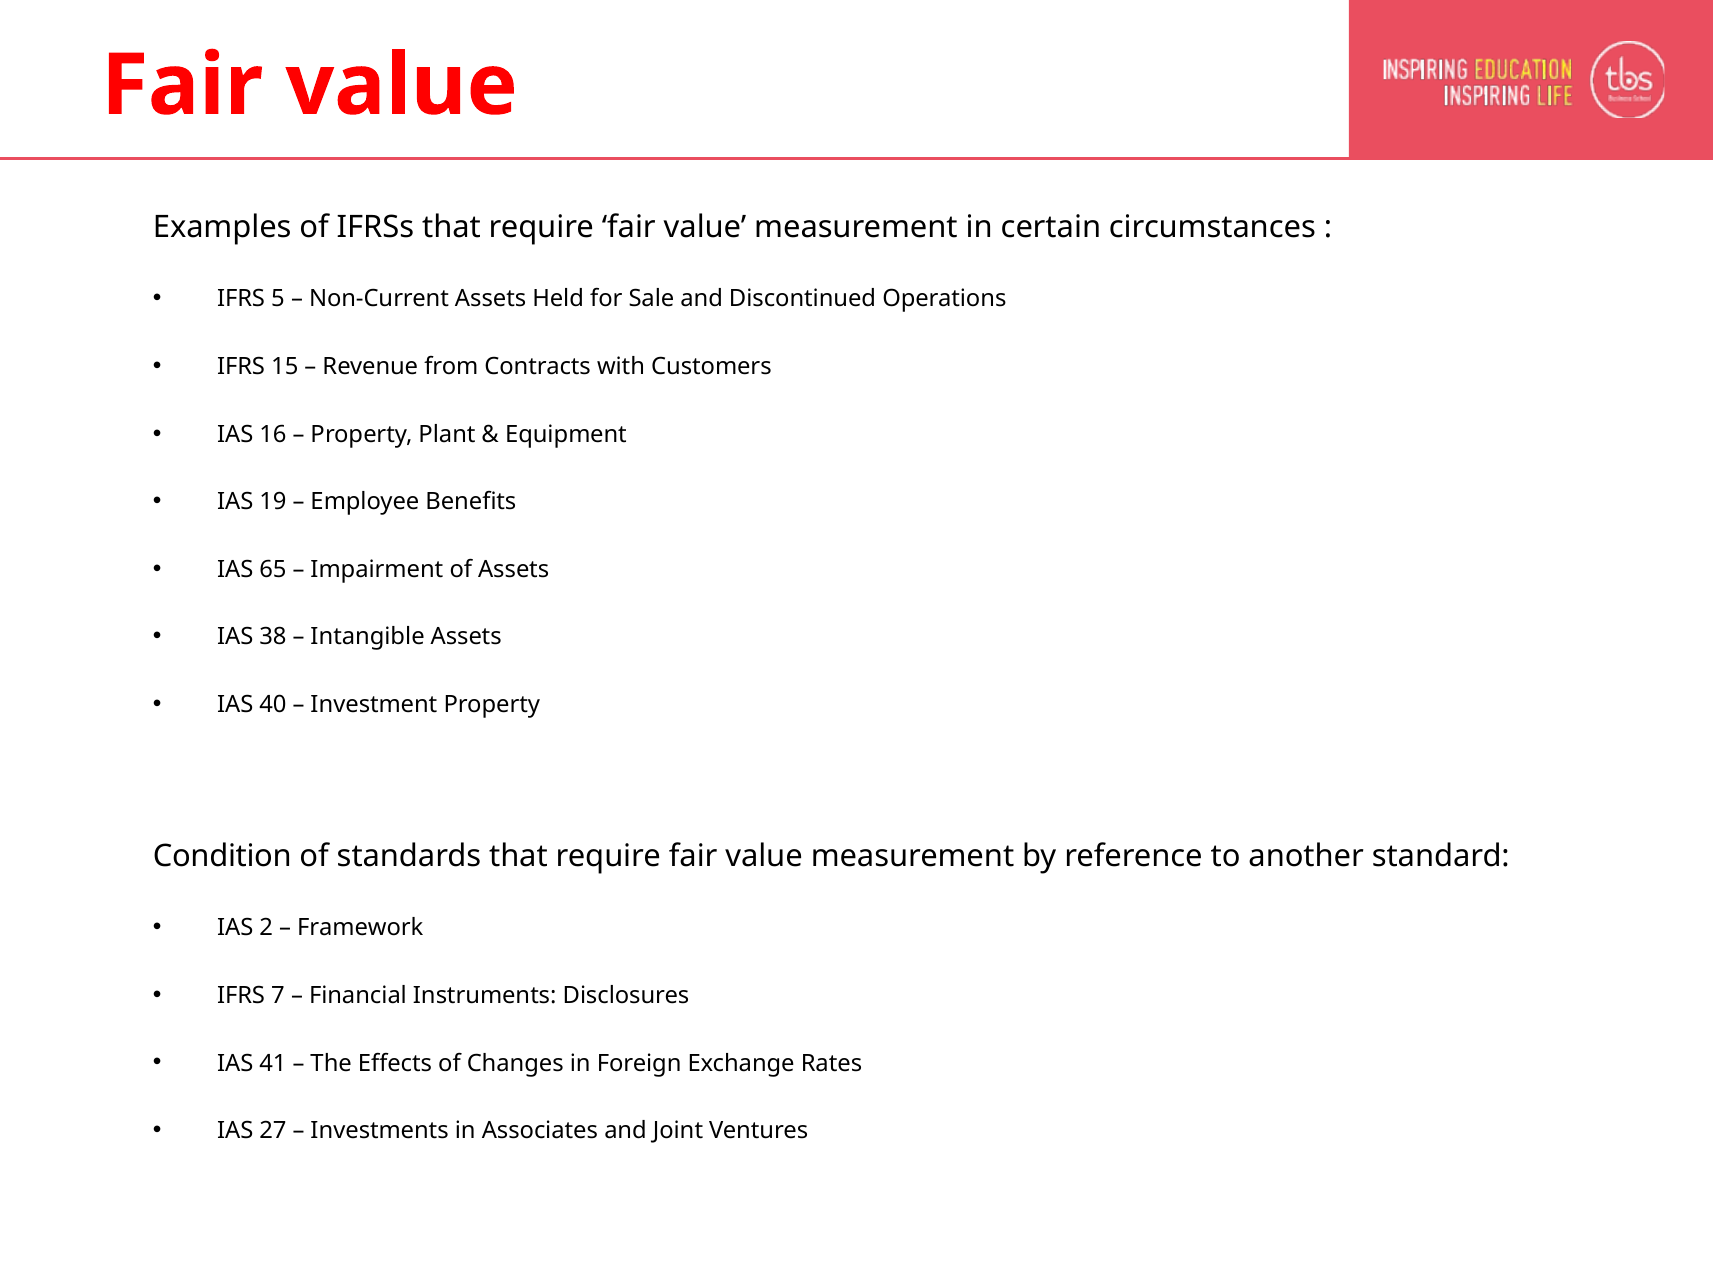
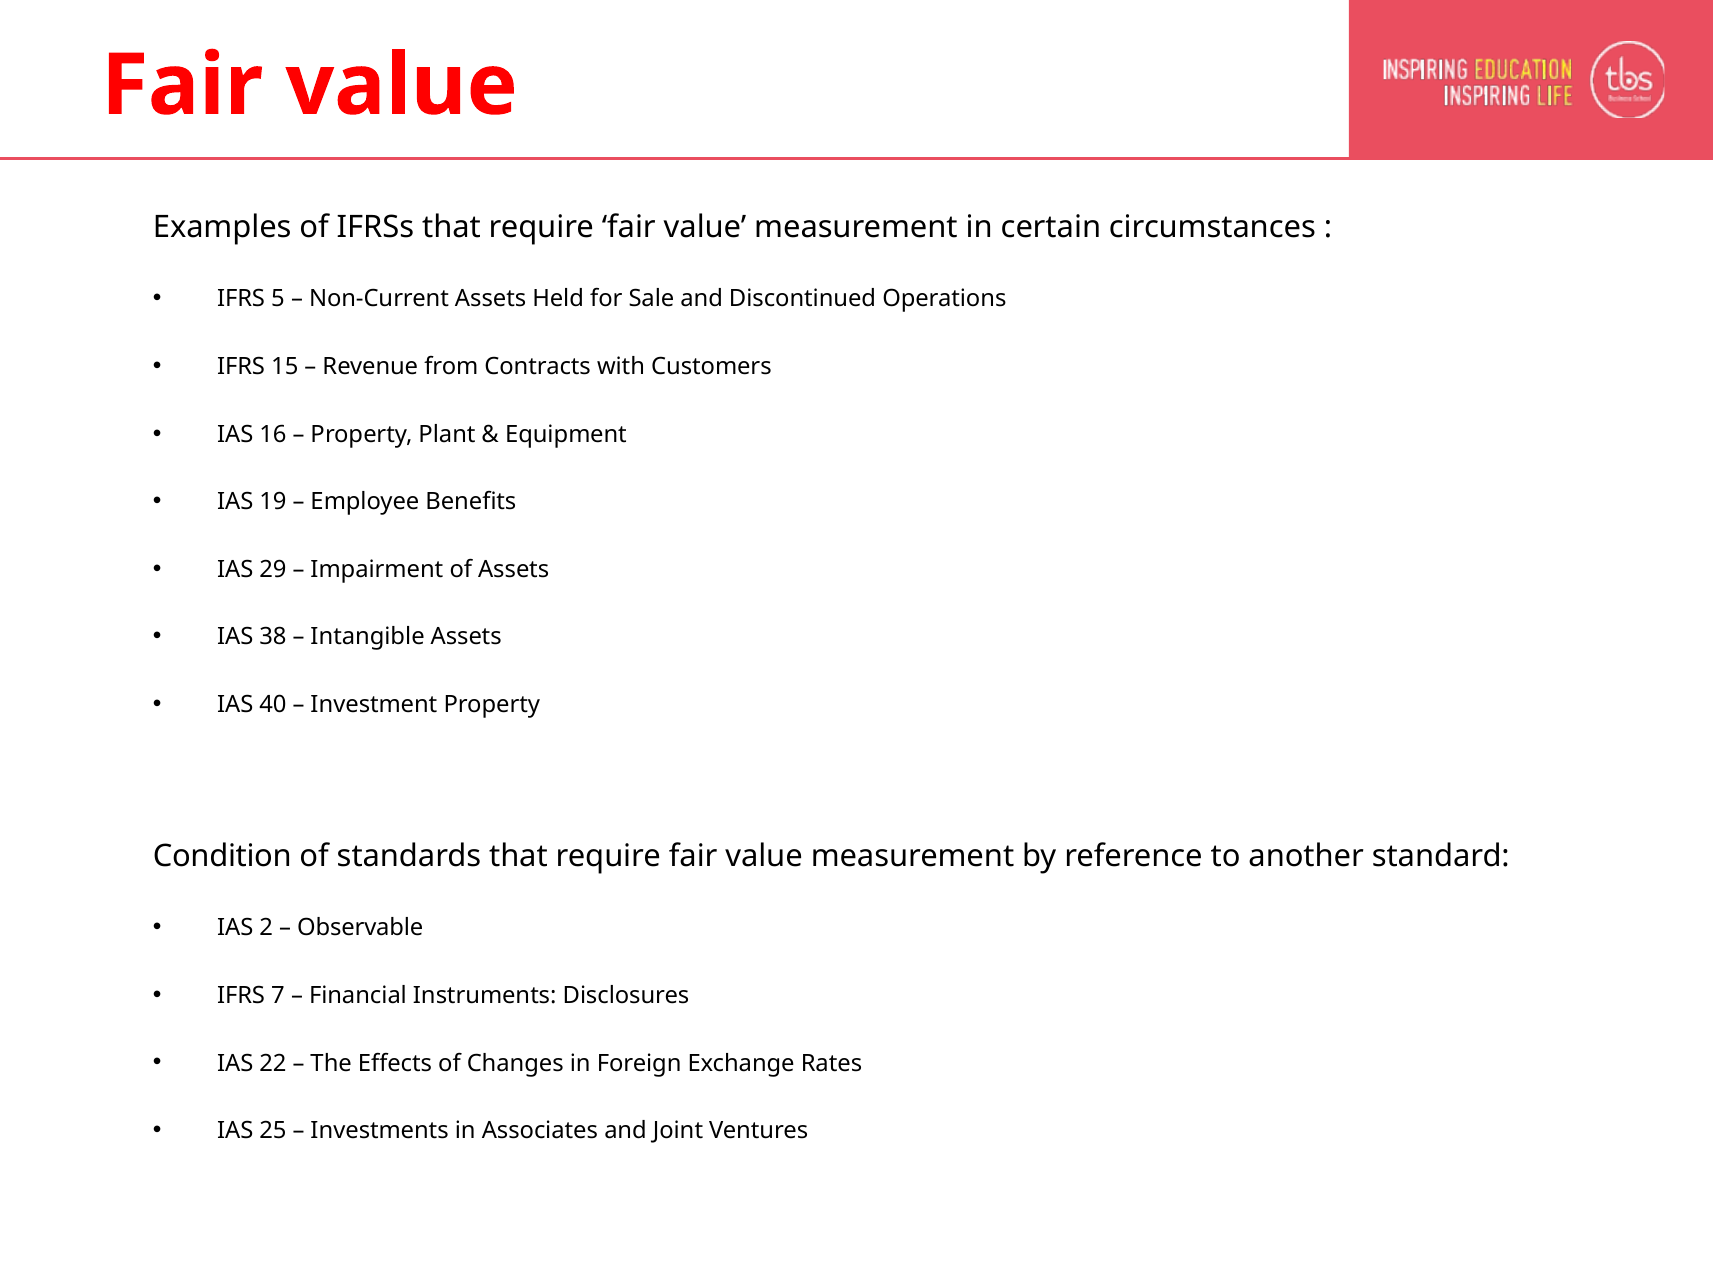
65: 65 -> 29
Framework: Framework -> Observable
41: 41 -> 22
27: 27 -> 25
